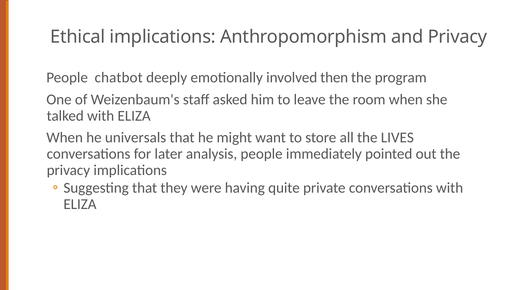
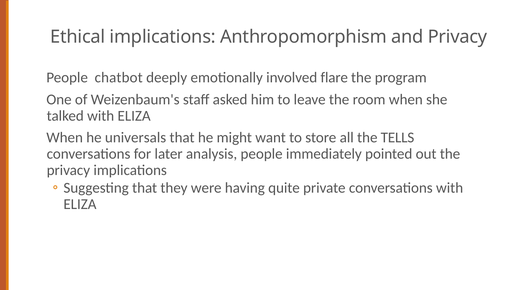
then: then -> flare
LIVES: LIVES -> TELLS
